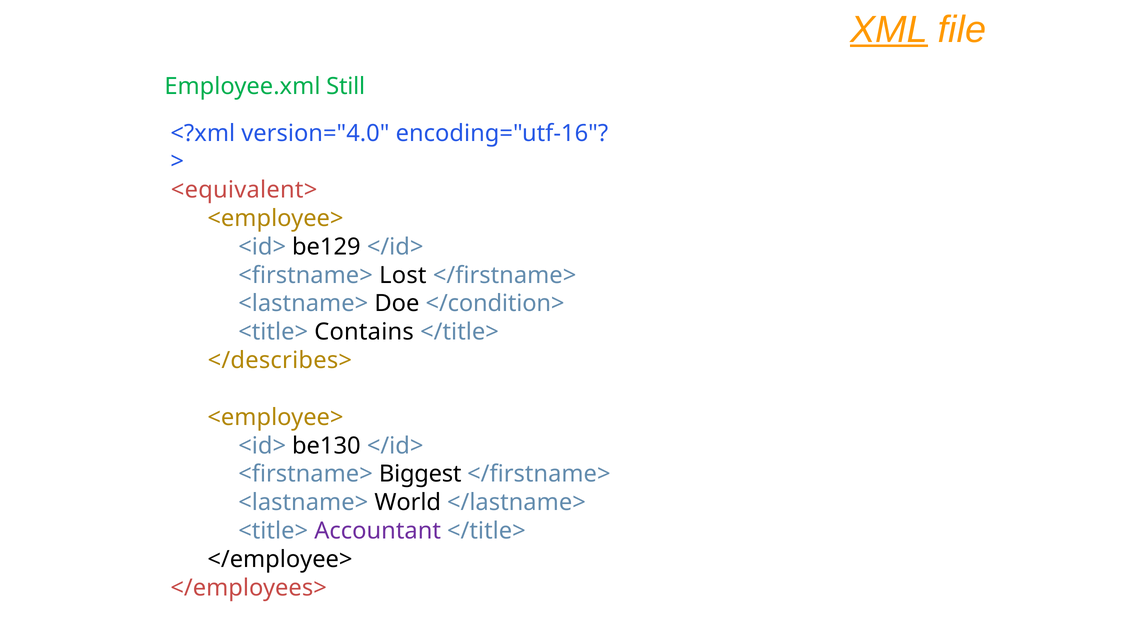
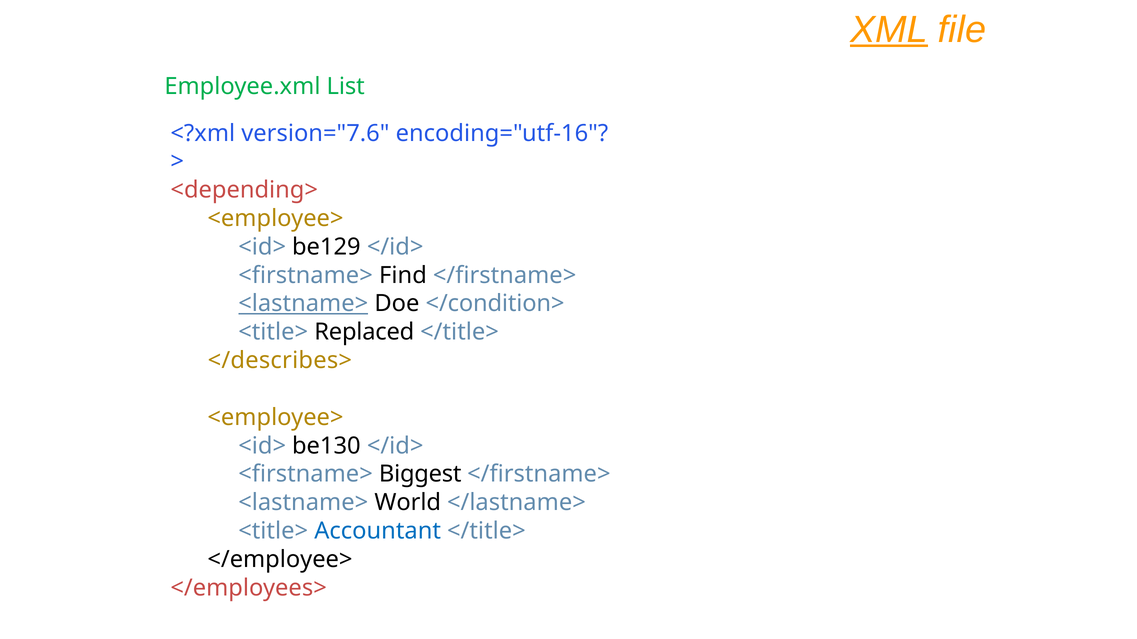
Still: Still -> List
version="4.0: version="4.0 -> version="7.6
<equivalent>: <equivalent> -> <depending>
Lost: Lost -> Find
<lastname> at (303, 304) underline: none -> present
Contains: Contains -> Replaced
Accountant colour: purple -> blue
